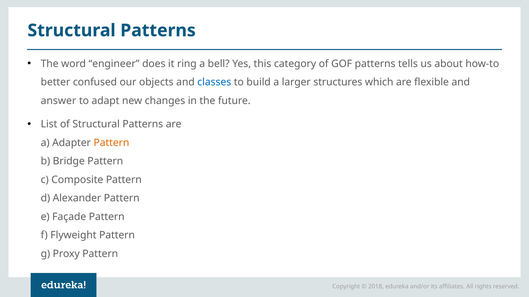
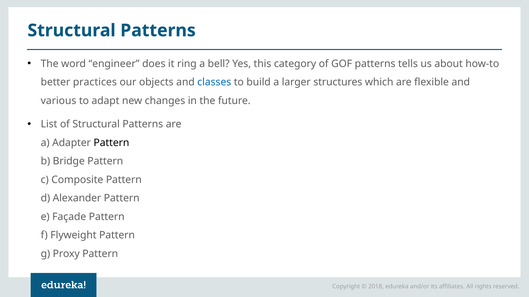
confused: confused -> practices
answer: answer -> various
Pattern at (111, 143) colour: orange -> black
